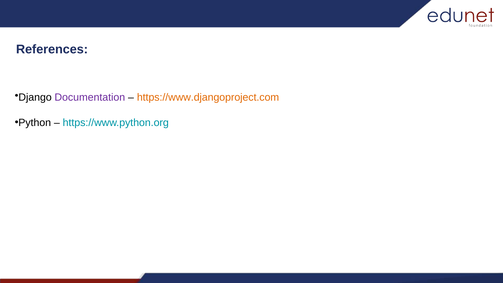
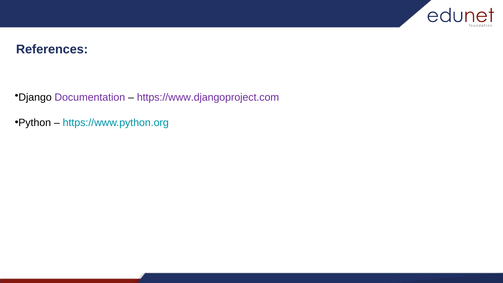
https://www.djangoproject.com colour: orange -> purple
